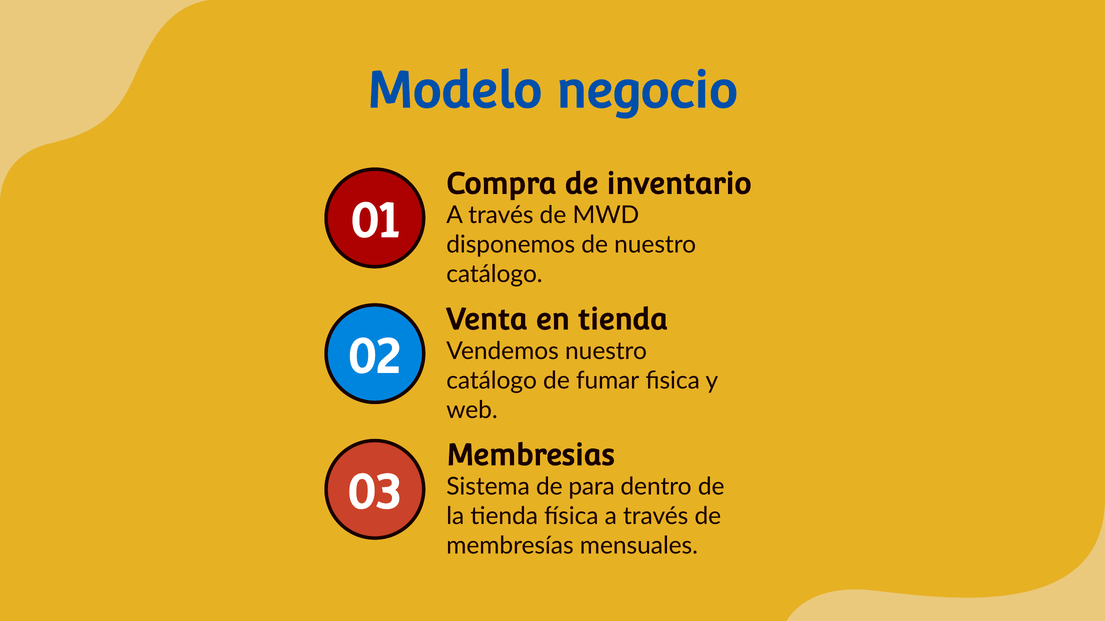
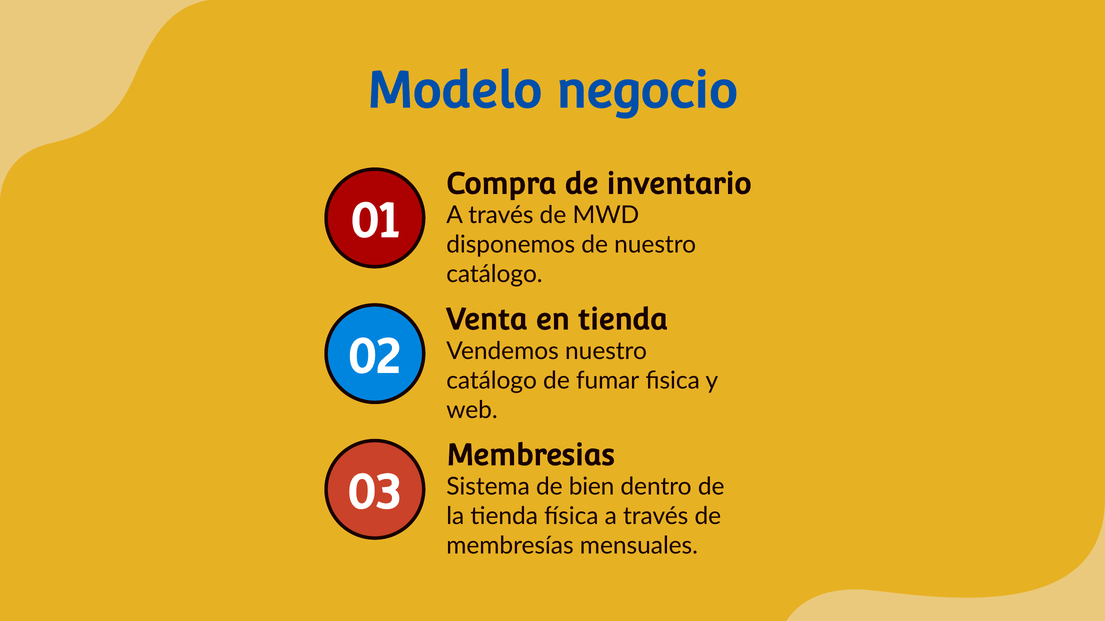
para: para -> bien
